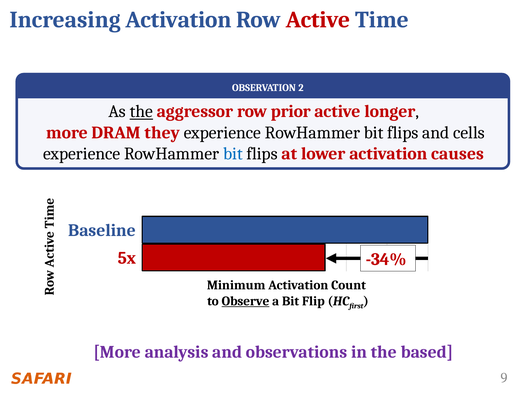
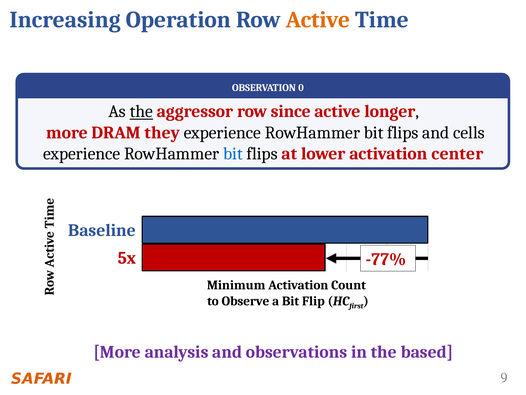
Increasing Activation: Activation -> Operation
Active at (318, 20) colour: red -> orange
2: 2 -> 0
prior: prior -> since
causes: causes -> center
-34%: -34% -> -77%
Observe underline: present -> none
